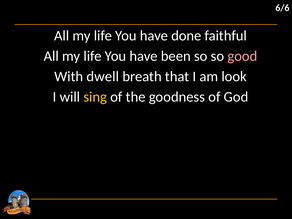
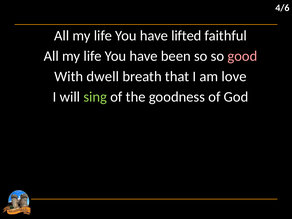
6/6: 6/6 -> 4/6
done: done -> lifted
look: look -> love
sing colour: yellow -> light green
